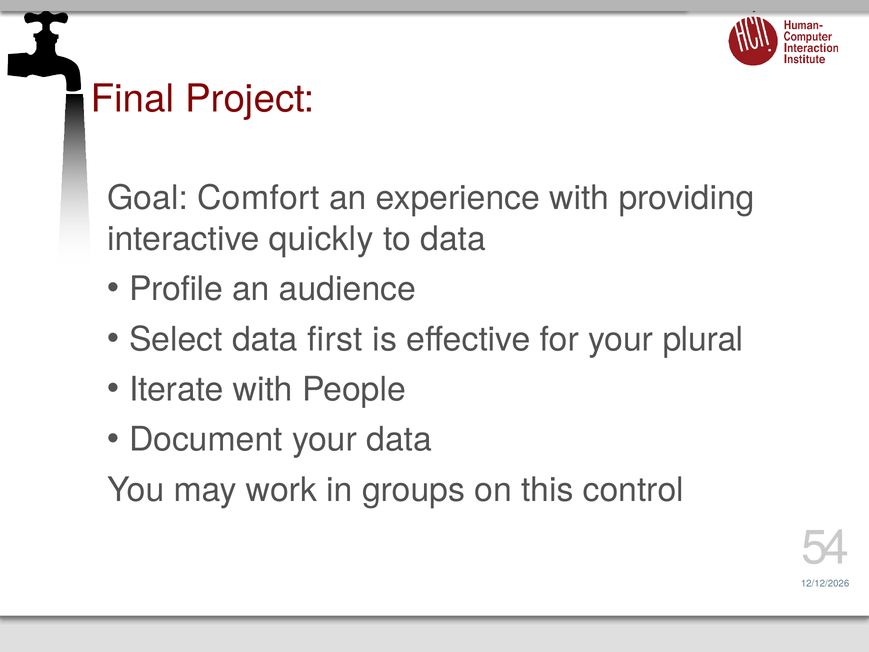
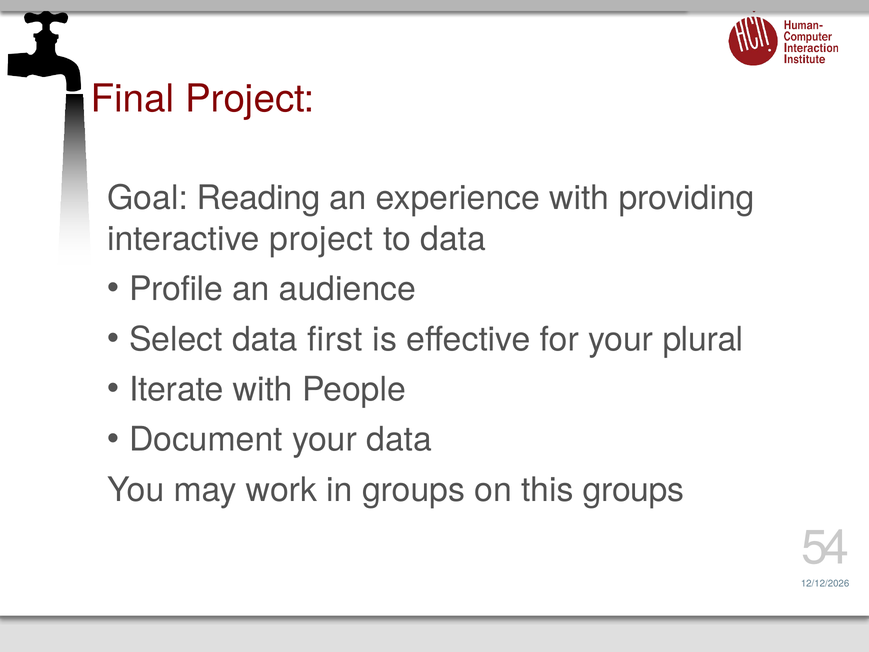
Comfort: Comfort -> Reading
interactive quickly: quickly -> project
this control: control -> groups
